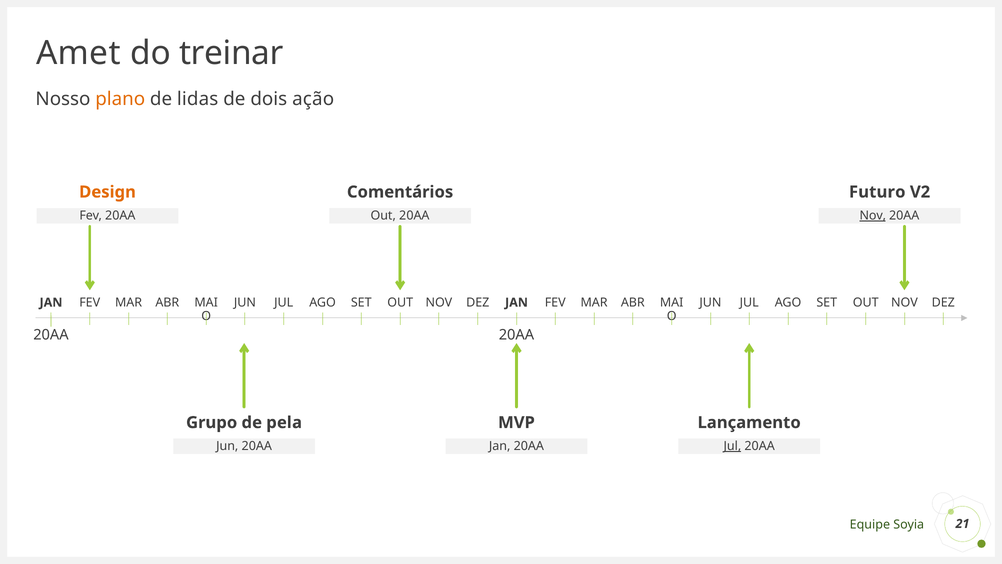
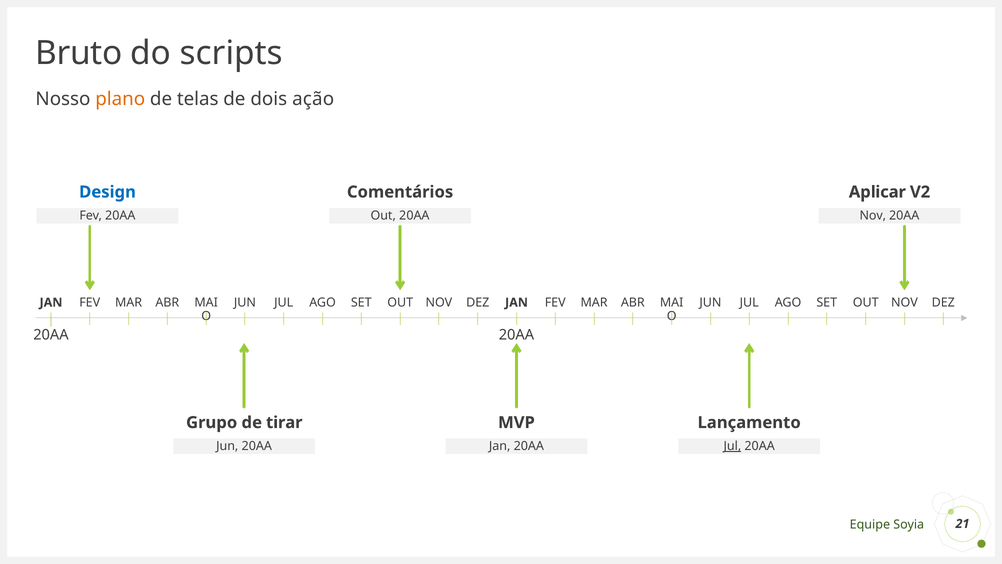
Amet: Amet -> Bruto
treinar: treinar -> scripts
lidas: lidas -> telas
Design colour: orange -> blue
Futuro: Futuro -> Aplicar
Nov at (873, 215) underline: present -> none
pela: pela -> tirar
